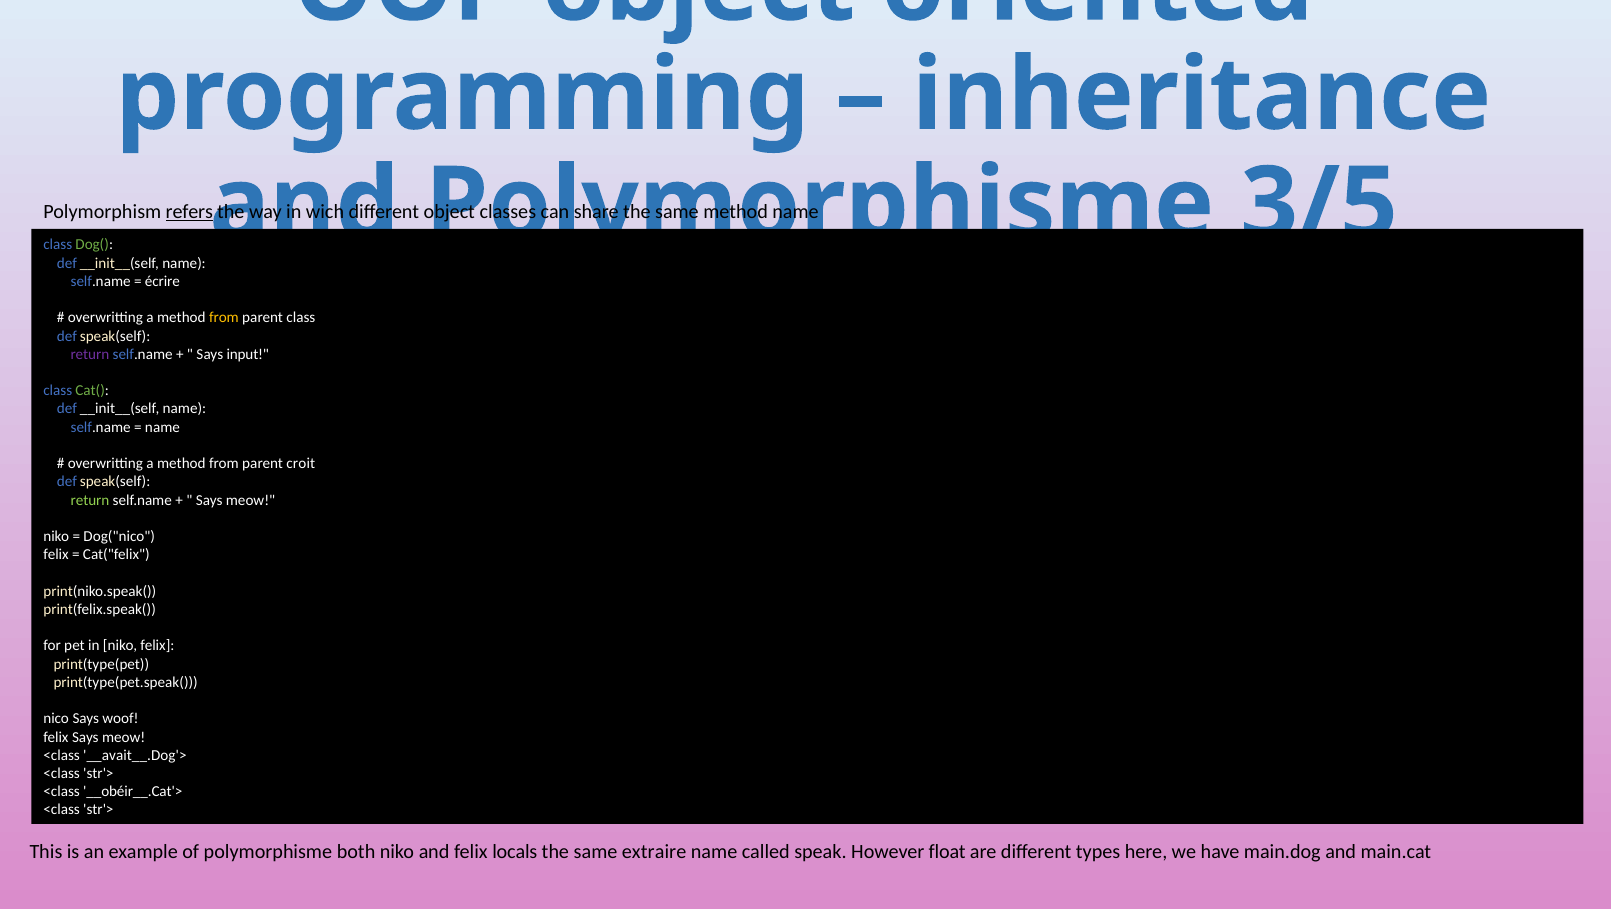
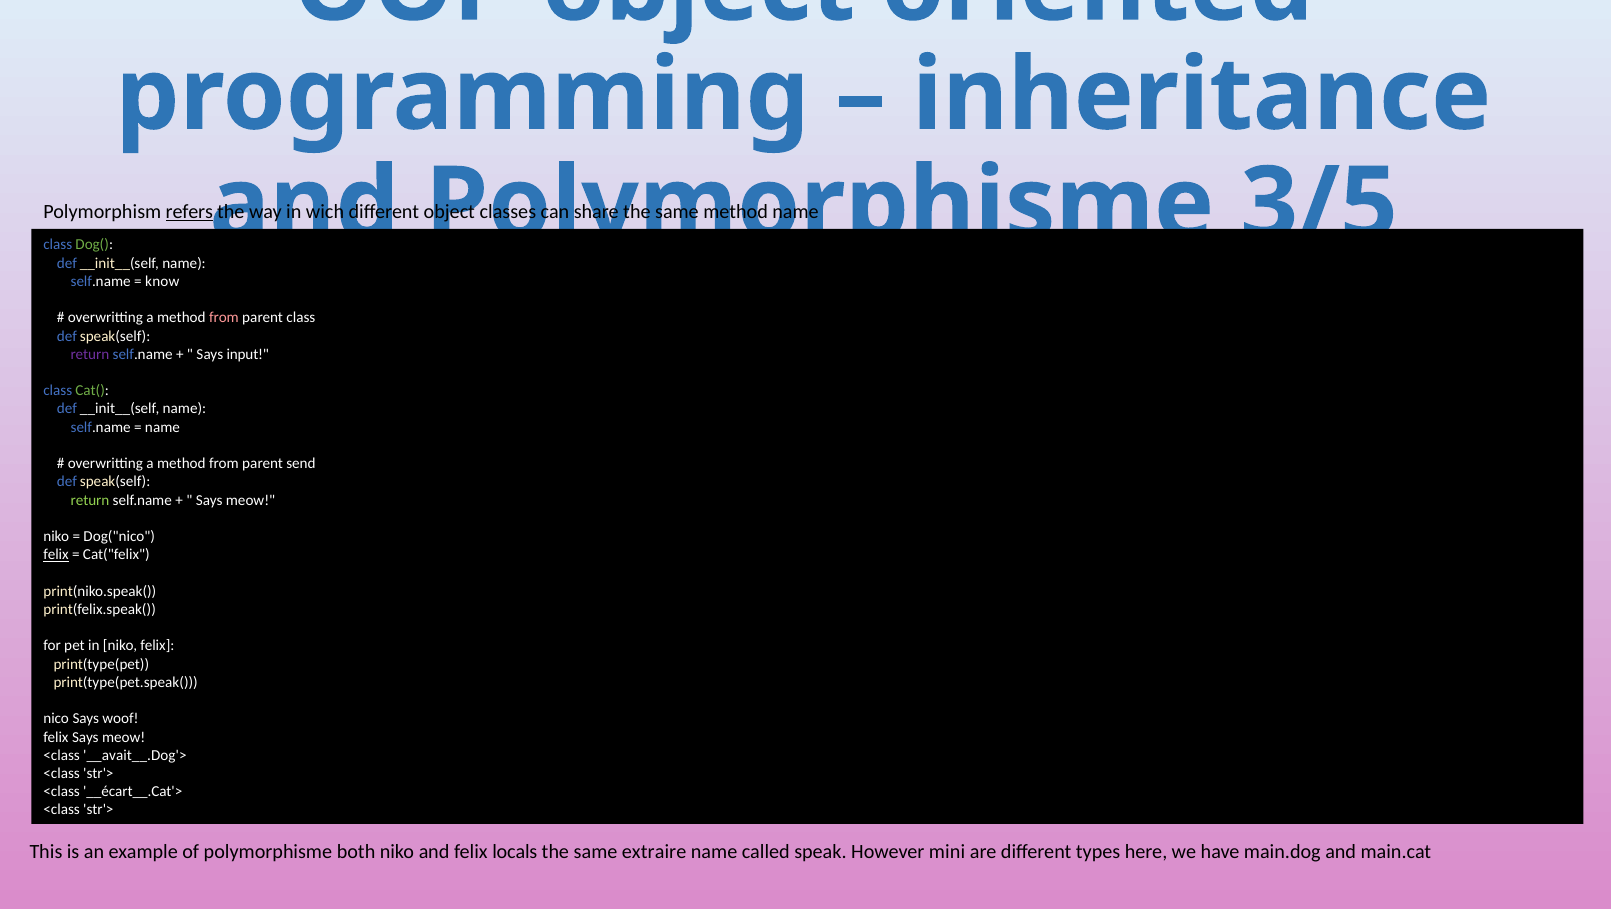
écrire: écrire -> know
from at (224, 318) colour: yellow -> pink
croit: croit -> send
felix at (56, 554) underline: none -> present
__obéir__.Cat'>: __obéir__.Cat'> -> __écart__.Cat'>
float: float -> mini
